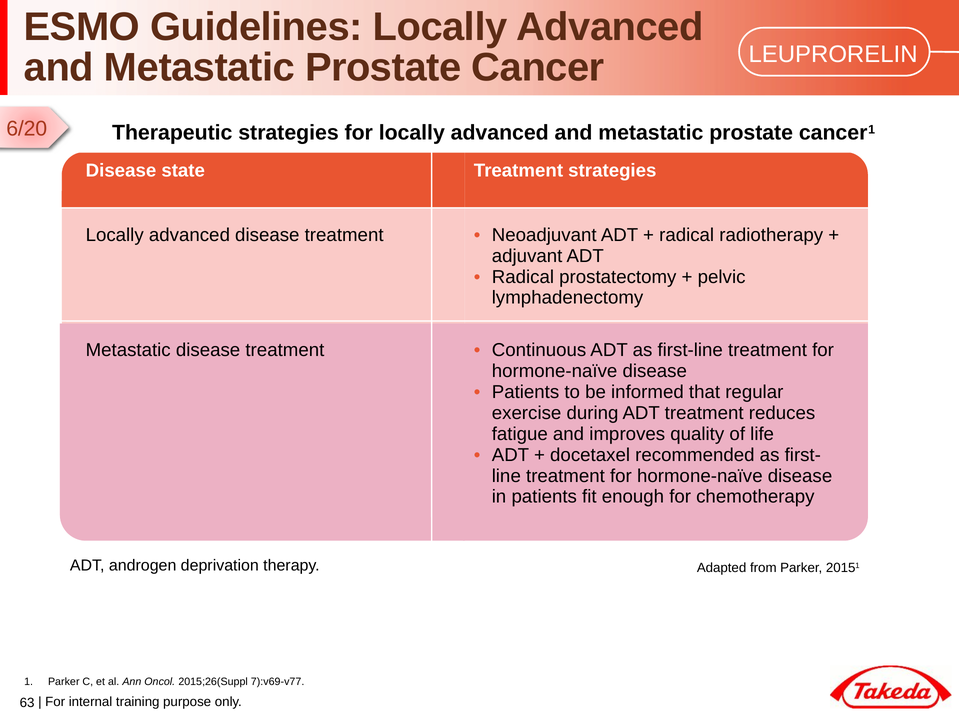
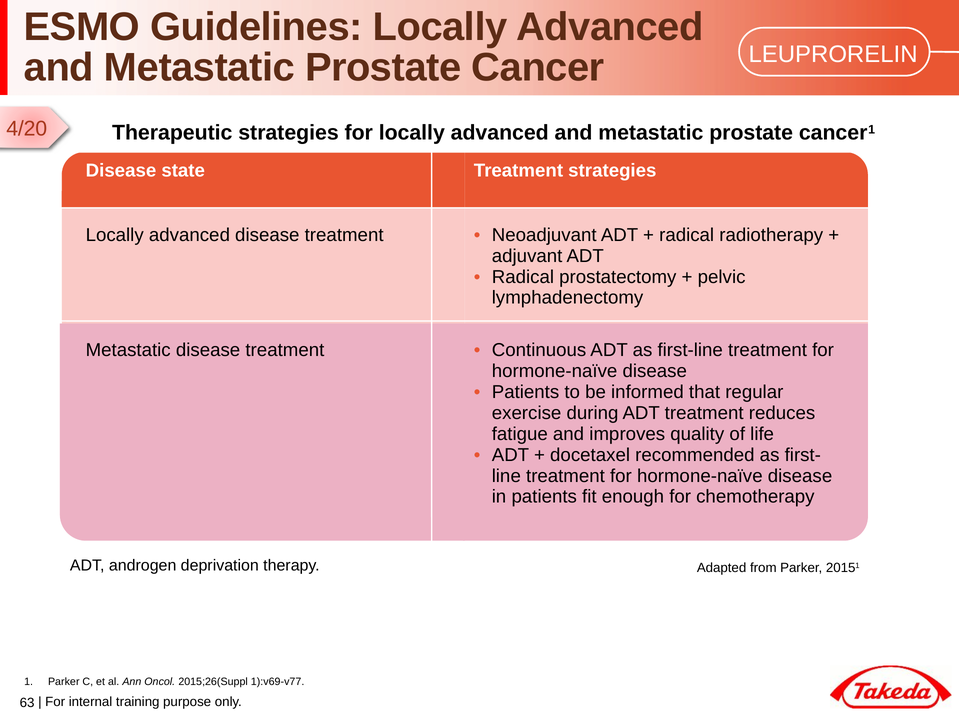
6/20: 6/20 -> 4/20
7):v69-v77: 7):v69-v77 -> 1):v69-v77
